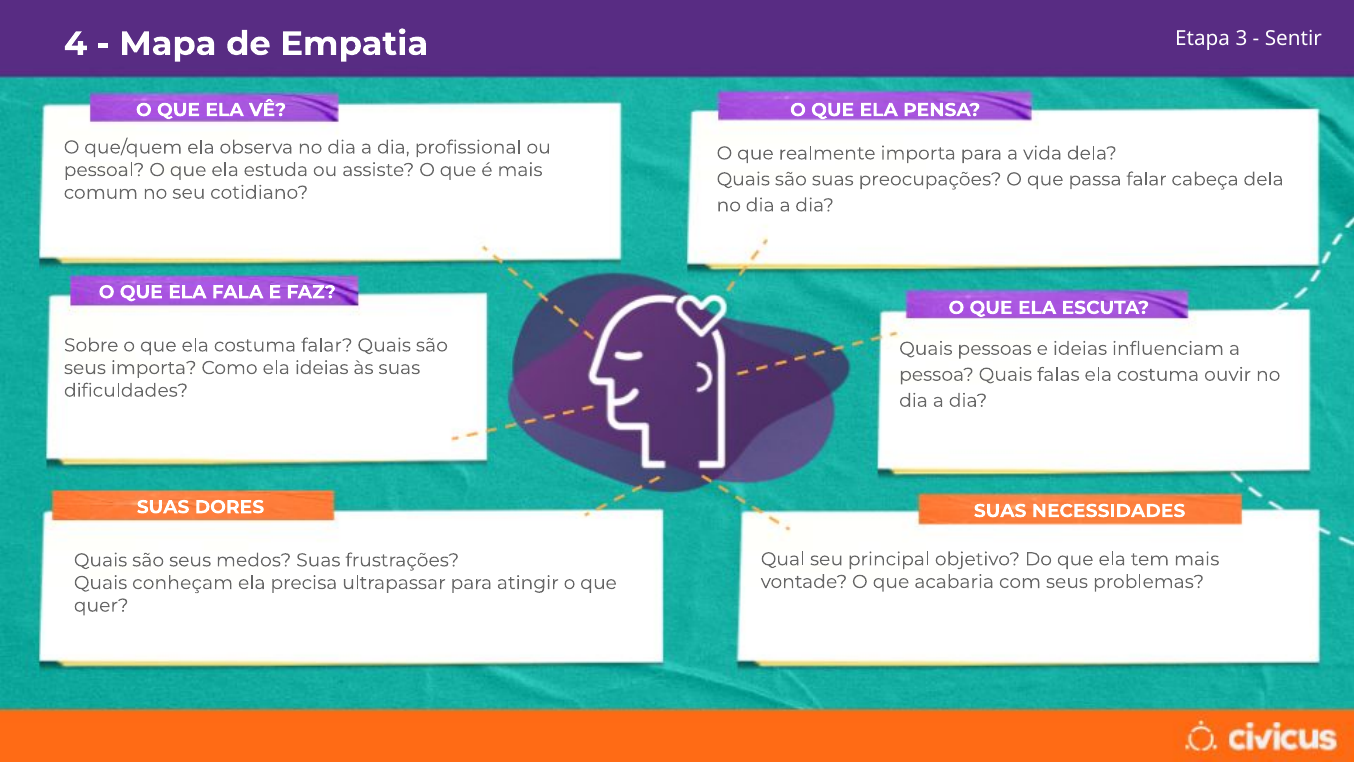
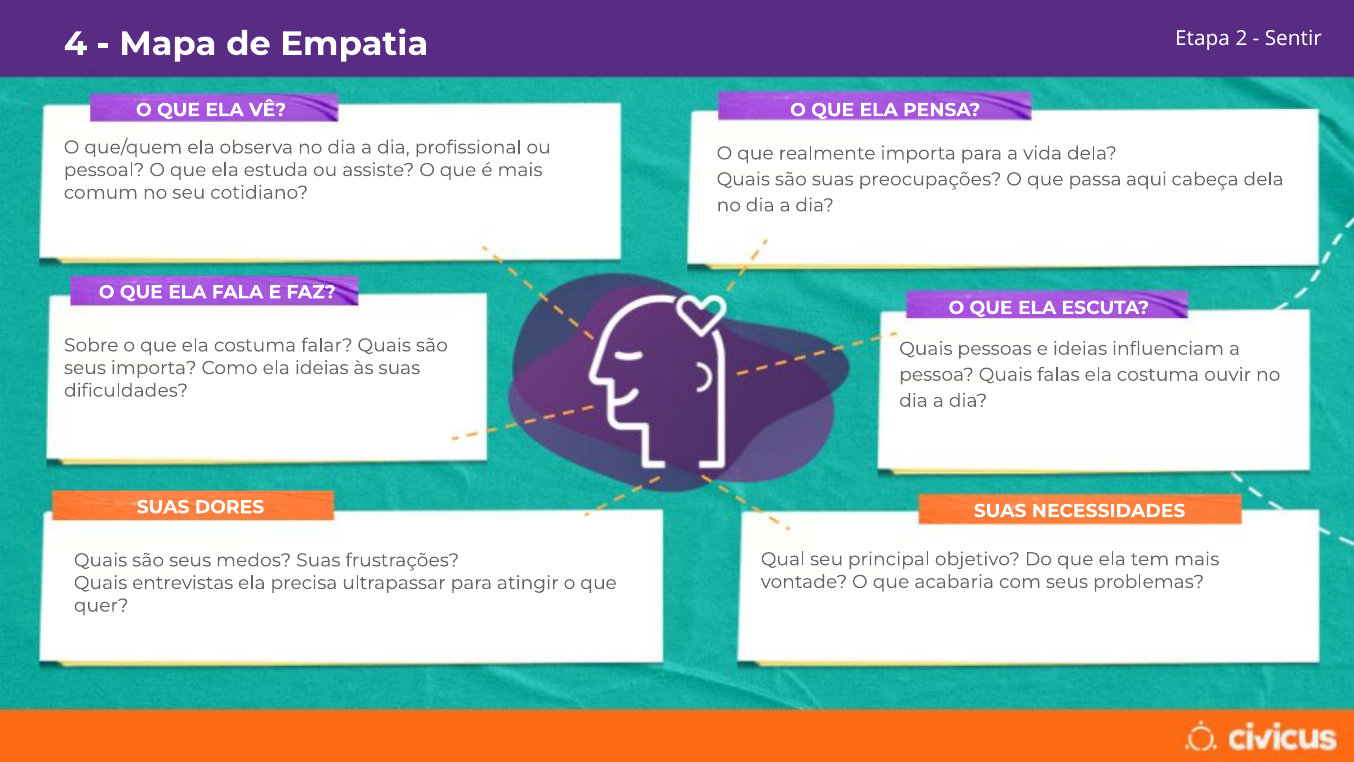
3: 3 -> 2
passa falar: falar -> aqui
conheçam: conheçam -> entrevistas
